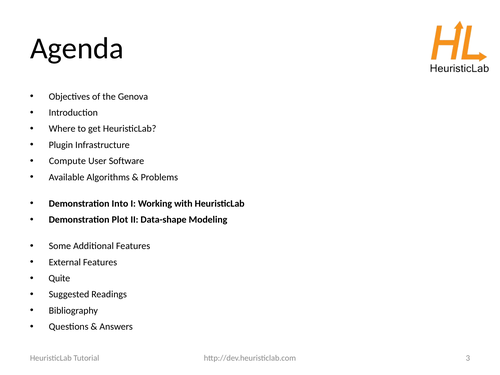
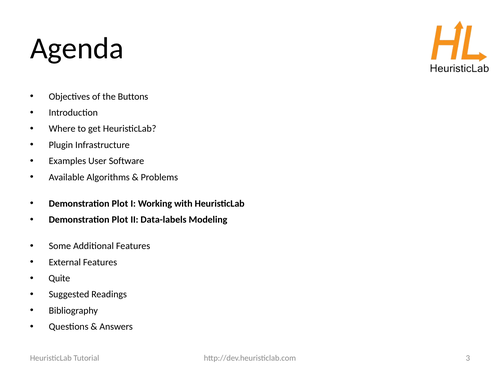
Genova: Genova -> Buttons
Compute: Compute -> Examples
Into at (120, 204): Into -> Plot
Data-shape: Data-shape -> Data-labels
